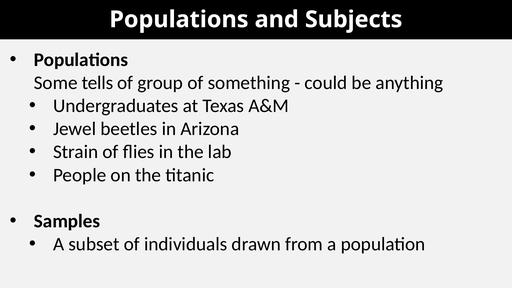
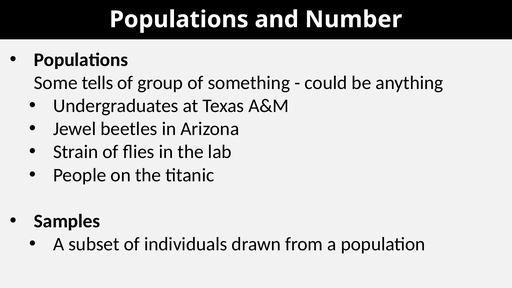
Subjects: Subjects -> Number
